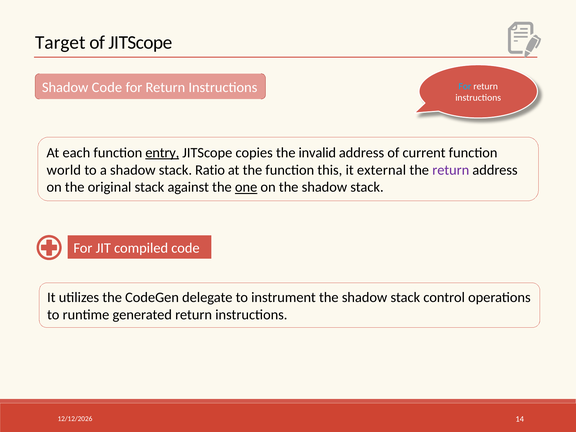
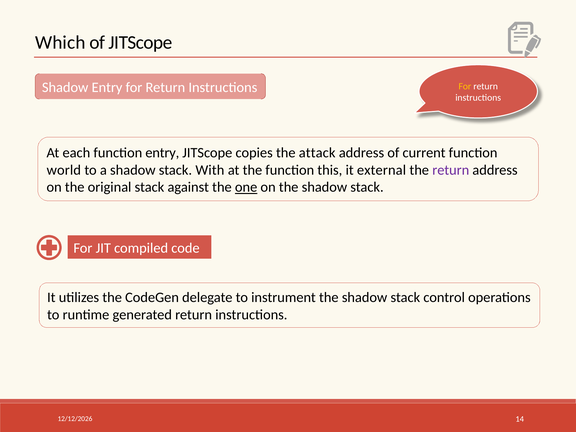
Target: Target -> Which
Shadow Code: Code -> Entry
For at (465, 86) colour: light blue -> yellow
entry at (162, 153) underline: present -> none
invalid: invalid -> attack
Ratio: Ratio -> With
